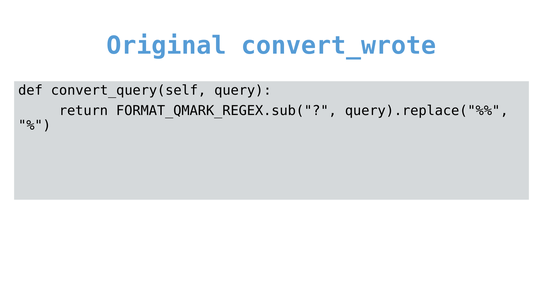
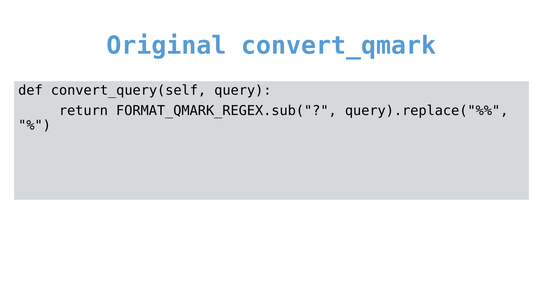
convert_wrote: convert_wrote -> convert_qmark
